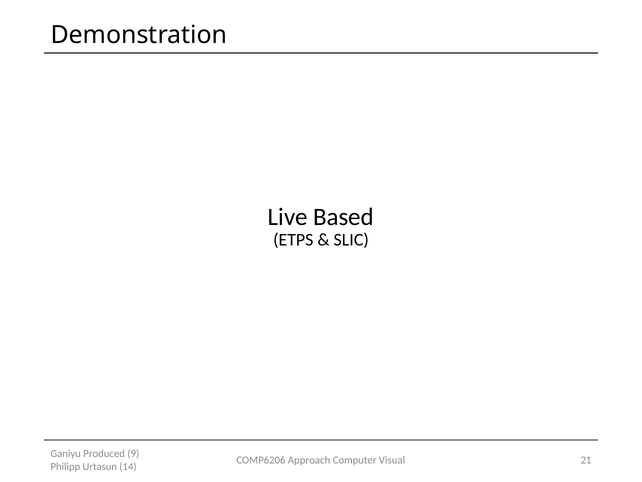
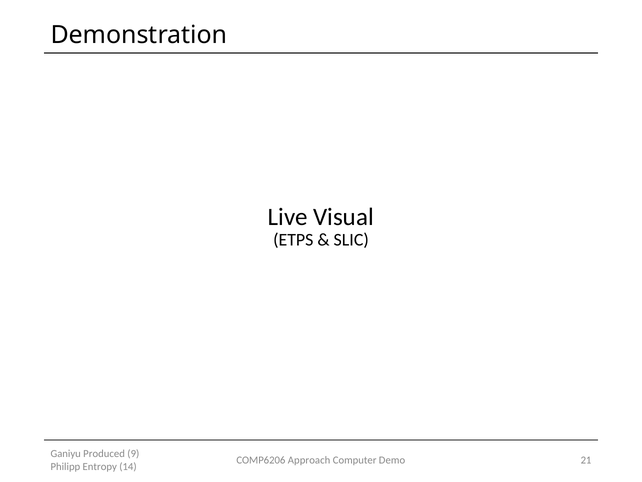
Based: Based -> Visual
Visual: Visual -> Demo
Urtasun: Urtasun -> Entropy
